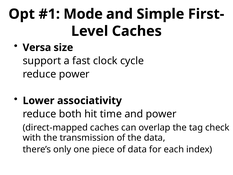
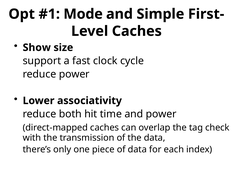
Versa: Versa -> Show
